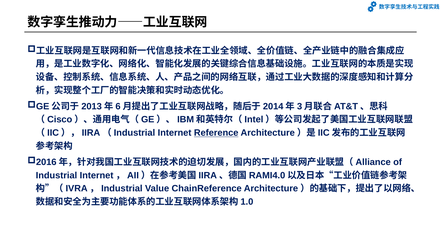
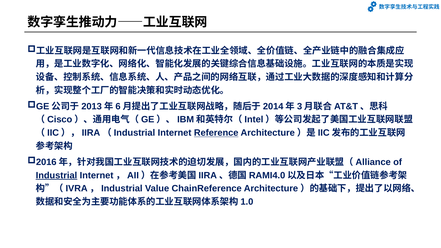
Industrial underline: none -> present
